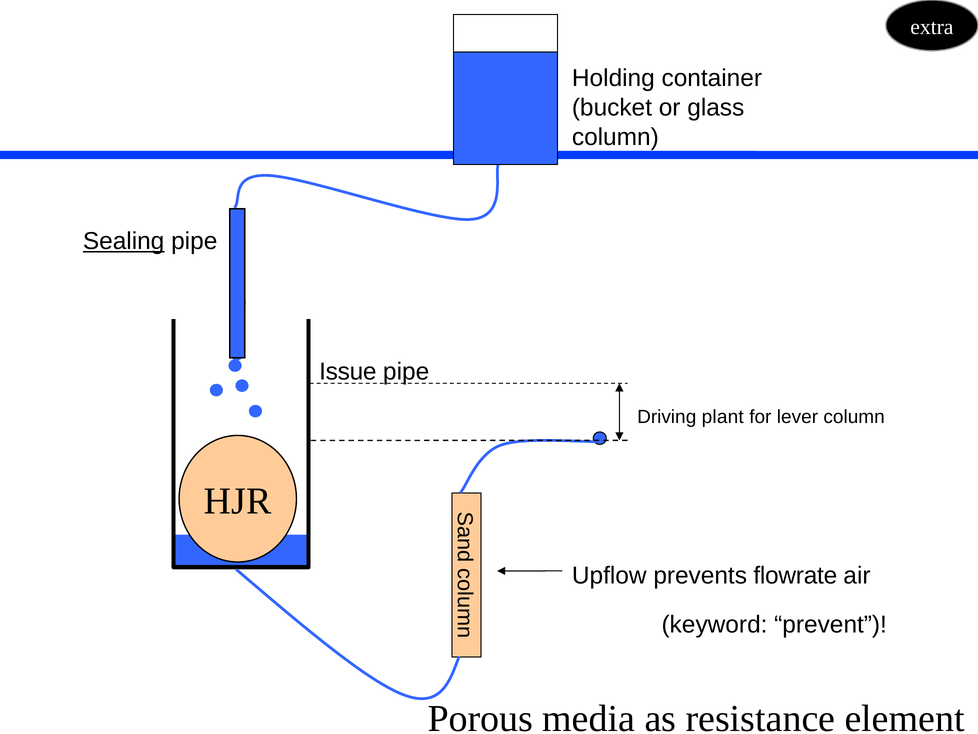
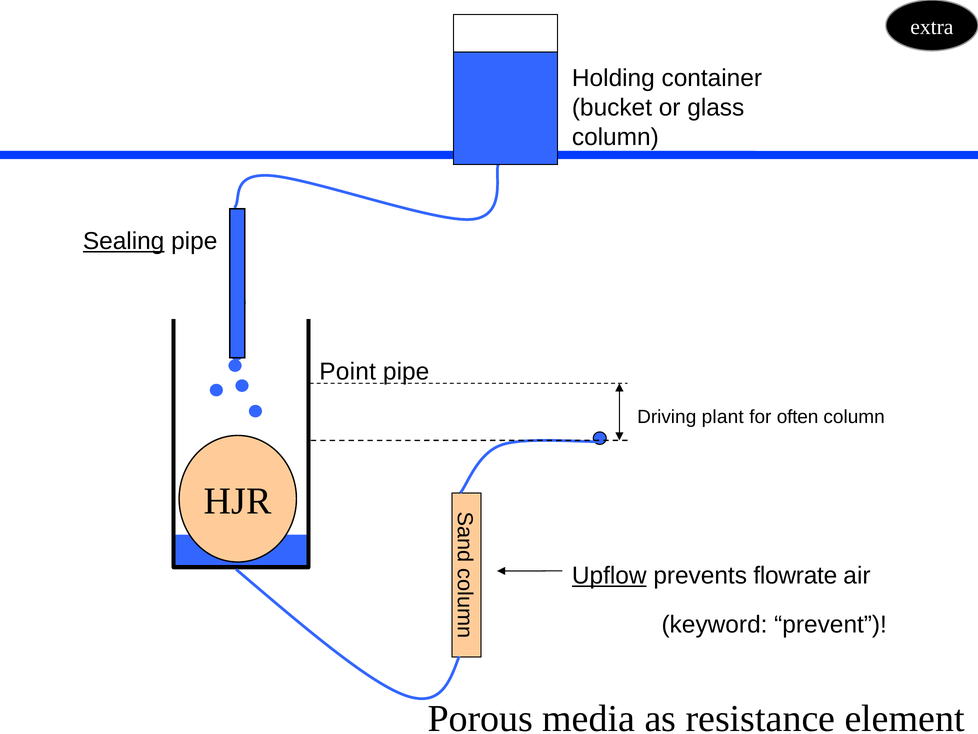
Issue: Issue -> Point
lever: lever -> often
Upflow underline: none -> present
